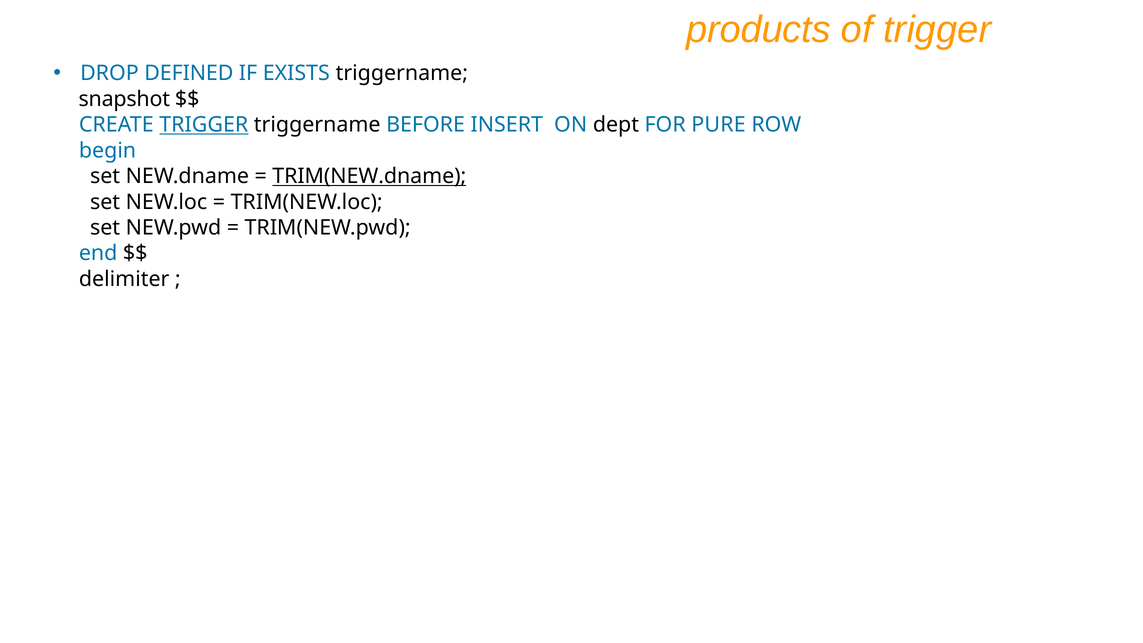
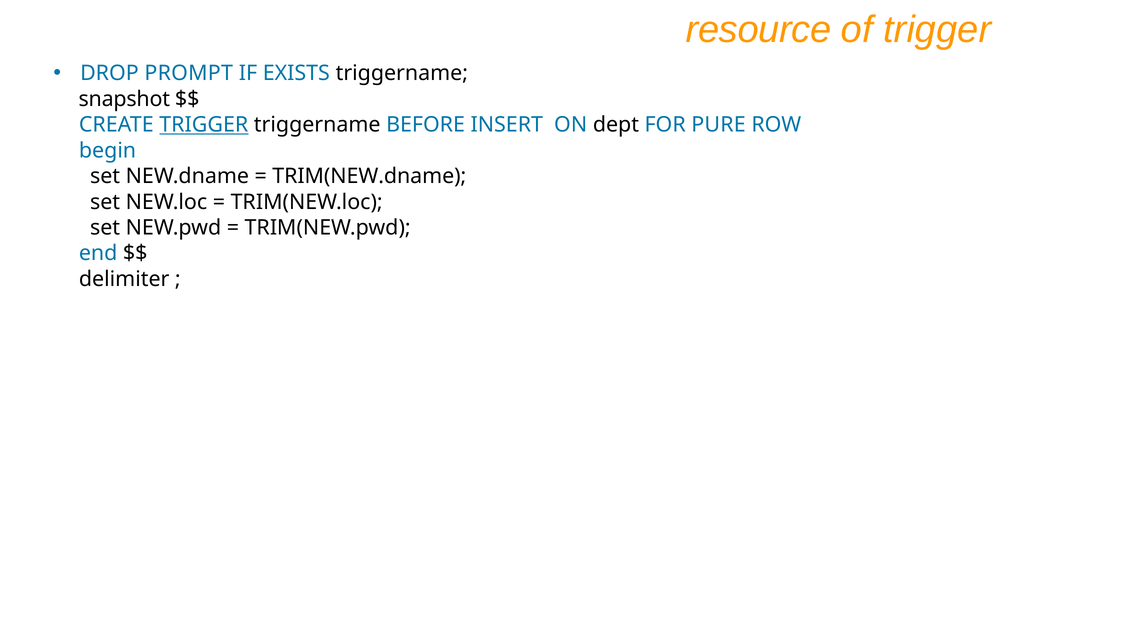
products: products -> resource
DEFINED: DEFINED -> PROMPT
TRIM(NEW.dname underline: present -> none
